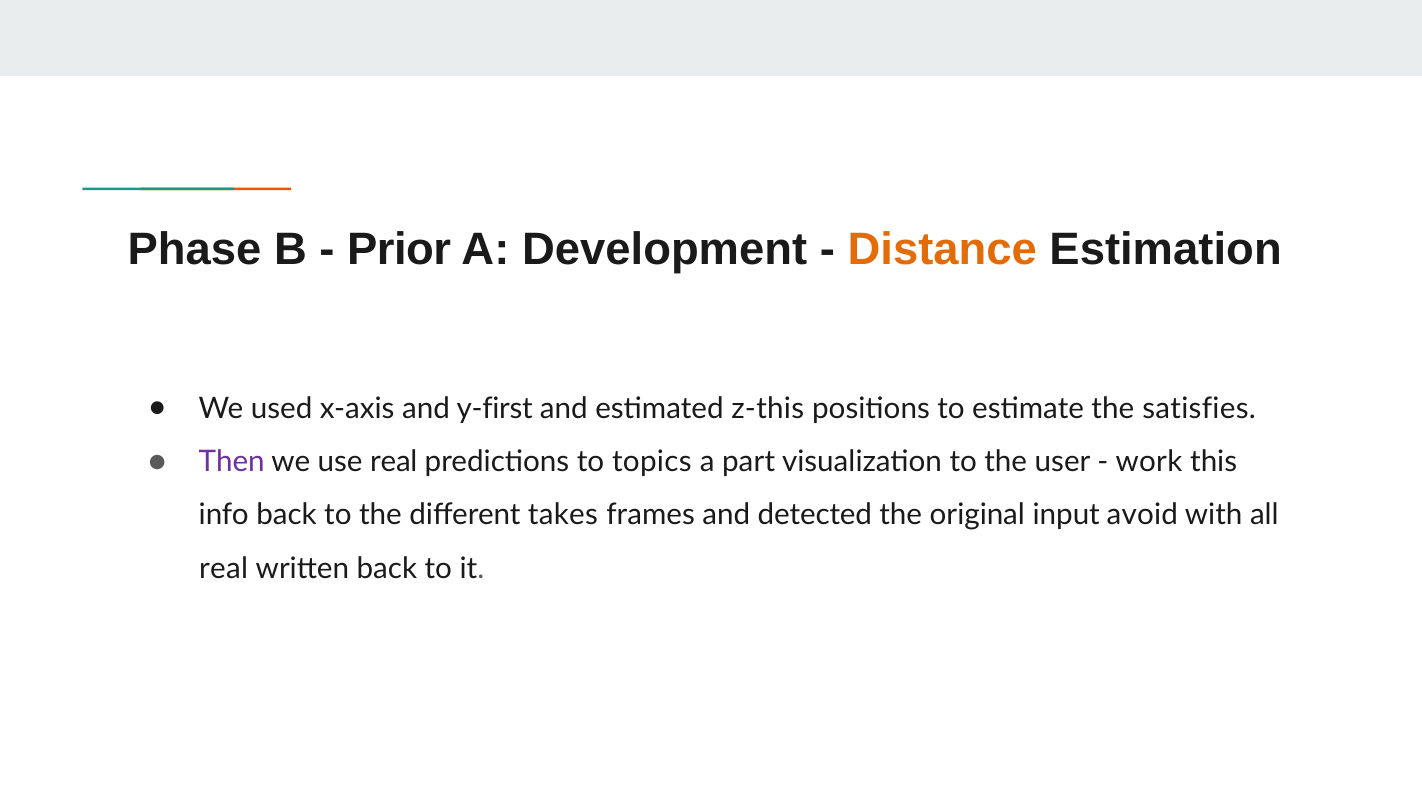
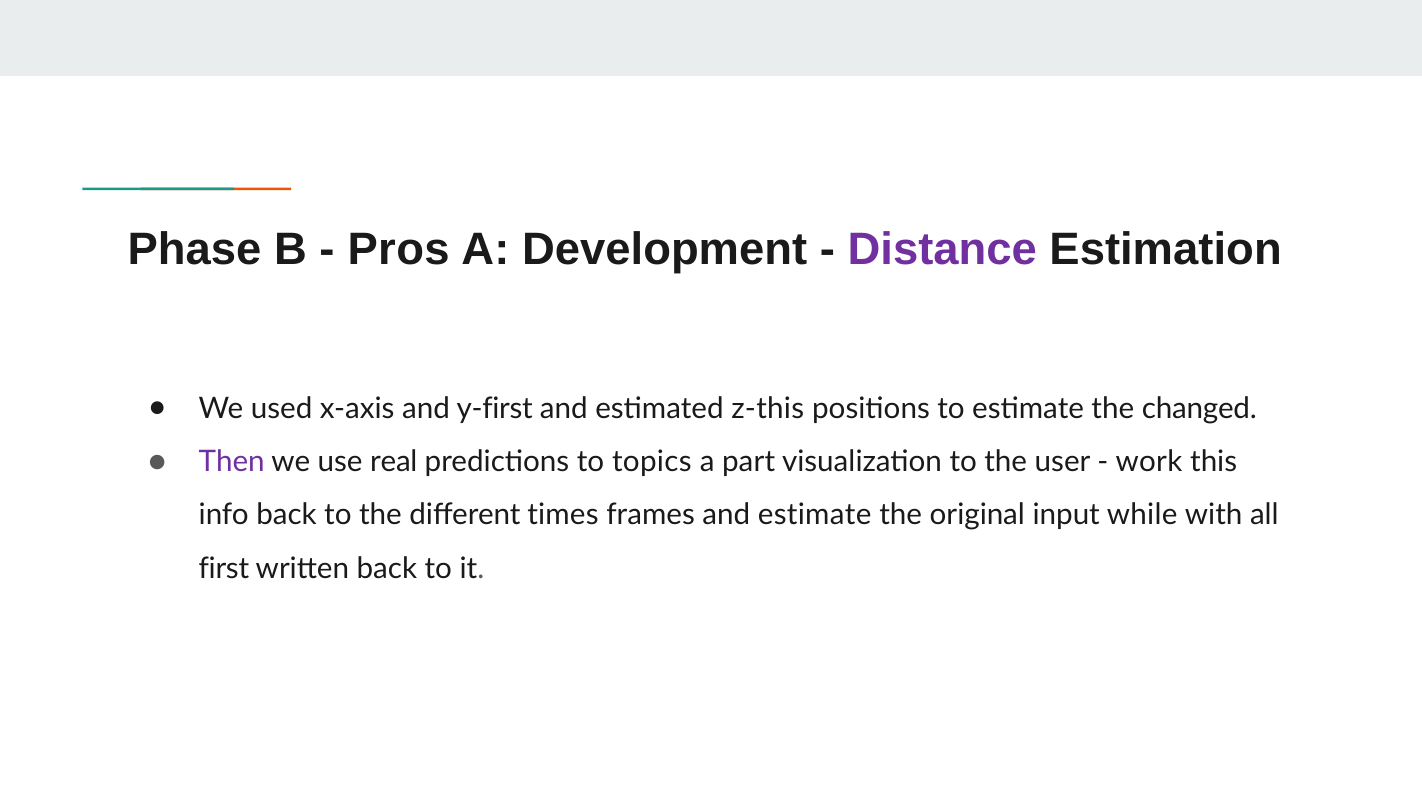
Prior: Prior -> Pros
Distance colour: orange -> purple
satisfies: satisfies -> changed
takes: takes -> times
and detected: detected -> estimate
avoid: avoid -> while
real at (224, 568): real -> first
